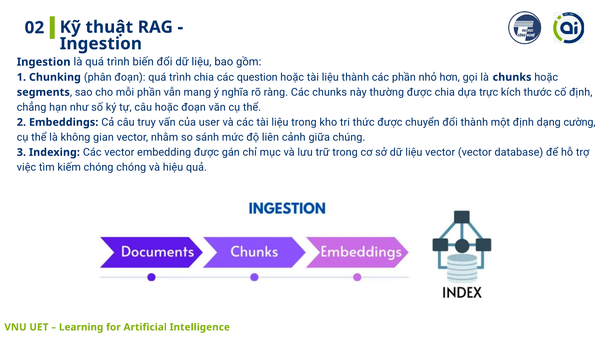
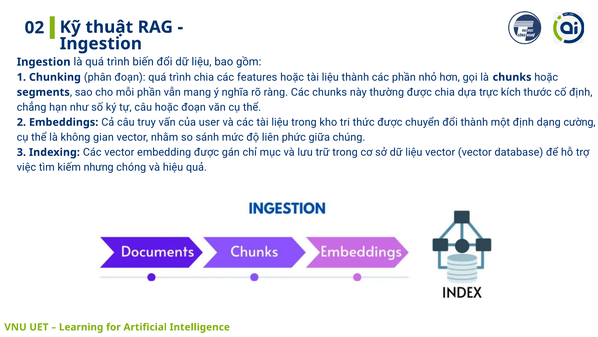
question: question -> features
cảnh: cảnh -> phức
kiếm chóng: chóng -> nhưng
